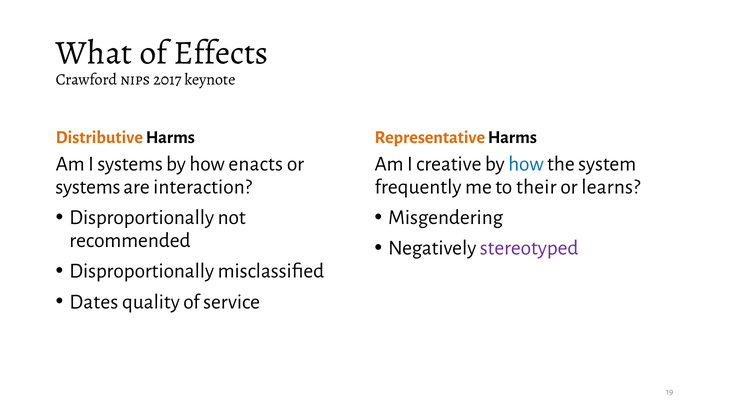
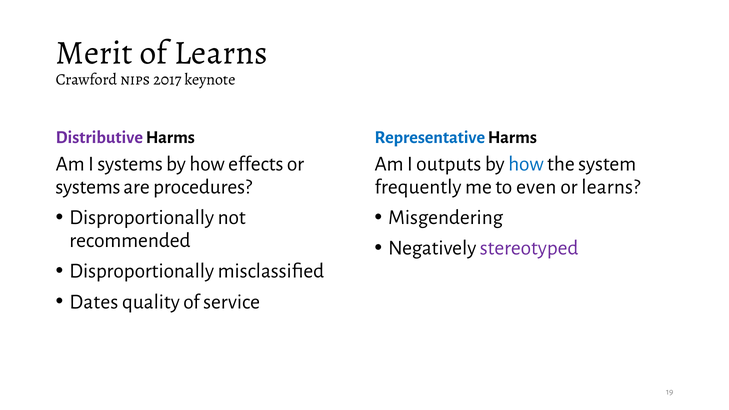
What: What -> Merit
of Effects: Effects -> Learns
Distributive colour: orange -> purple
Representative colour: orange -> blue
enacts: enacts -> effects
creative: creative -> outputs
interaction: interaction -> procedures
their: their -> even
